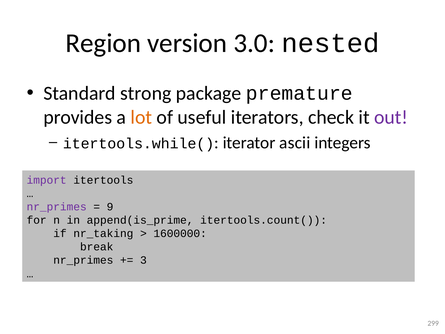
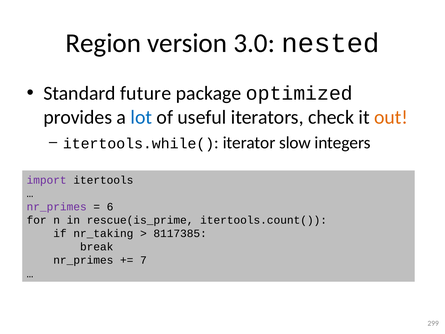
strong: strong -> future
premature: premature -> optimized
lot colour: orange -> blue
out colour: purple -> orange
ascii: ascii -> slow
9: 9 -> 6
append(is_prime: append(is_prime -> rescue(is_prime
1600000: 1600000 -> 8117385
3: 3 -> 7
